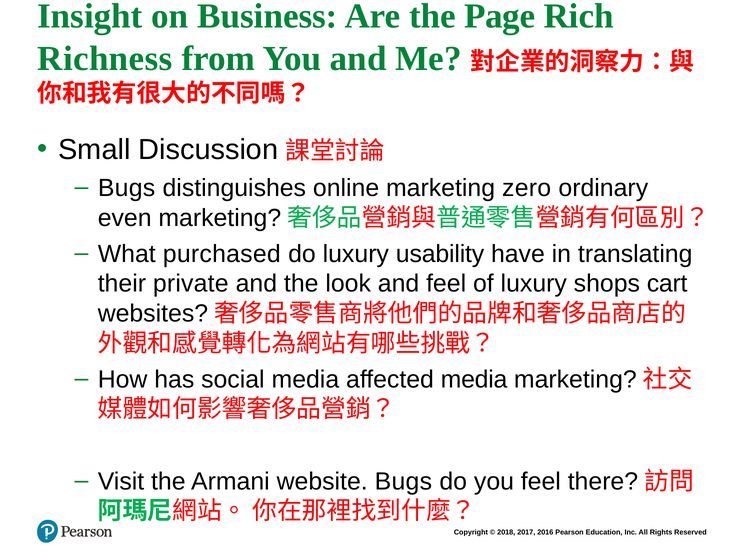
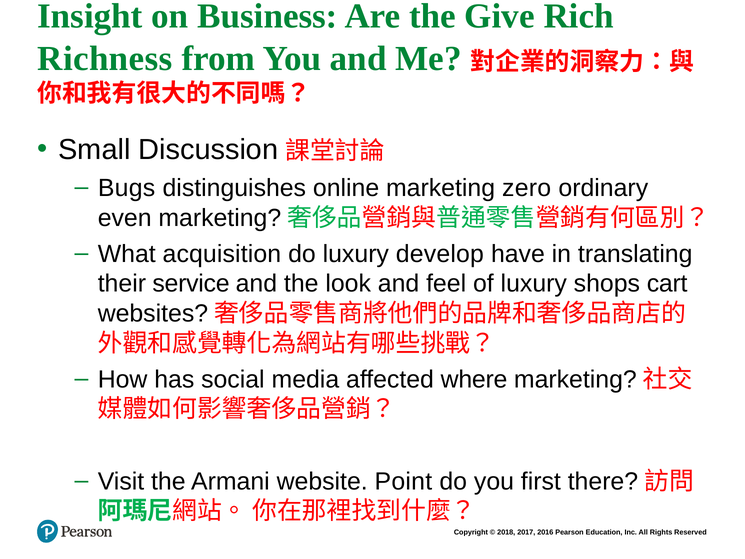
Page: Page -> Give
purchased: purchased -> acquisition
usability: usability -> develop
private: private -> service
affected media: media -> where
website Bugs: Bugs -> Point
you feel: feel -> first
